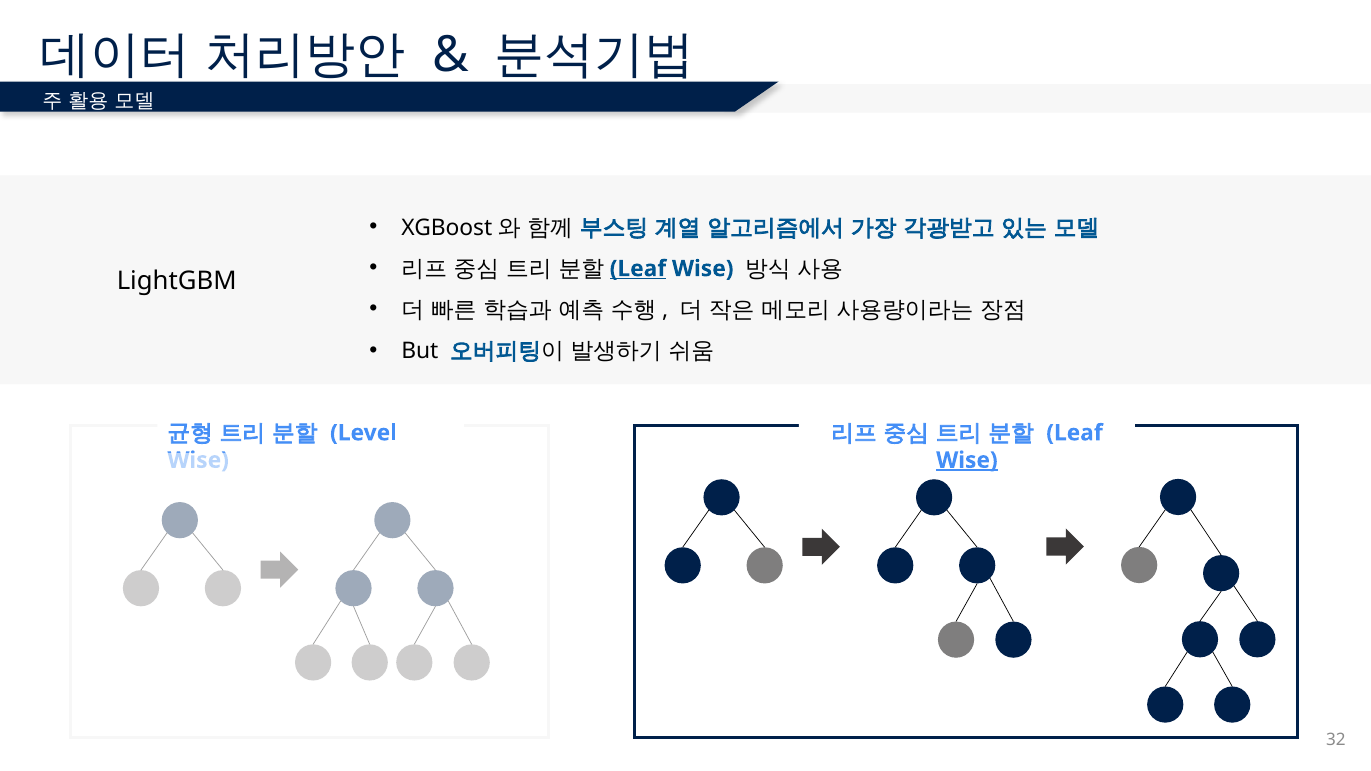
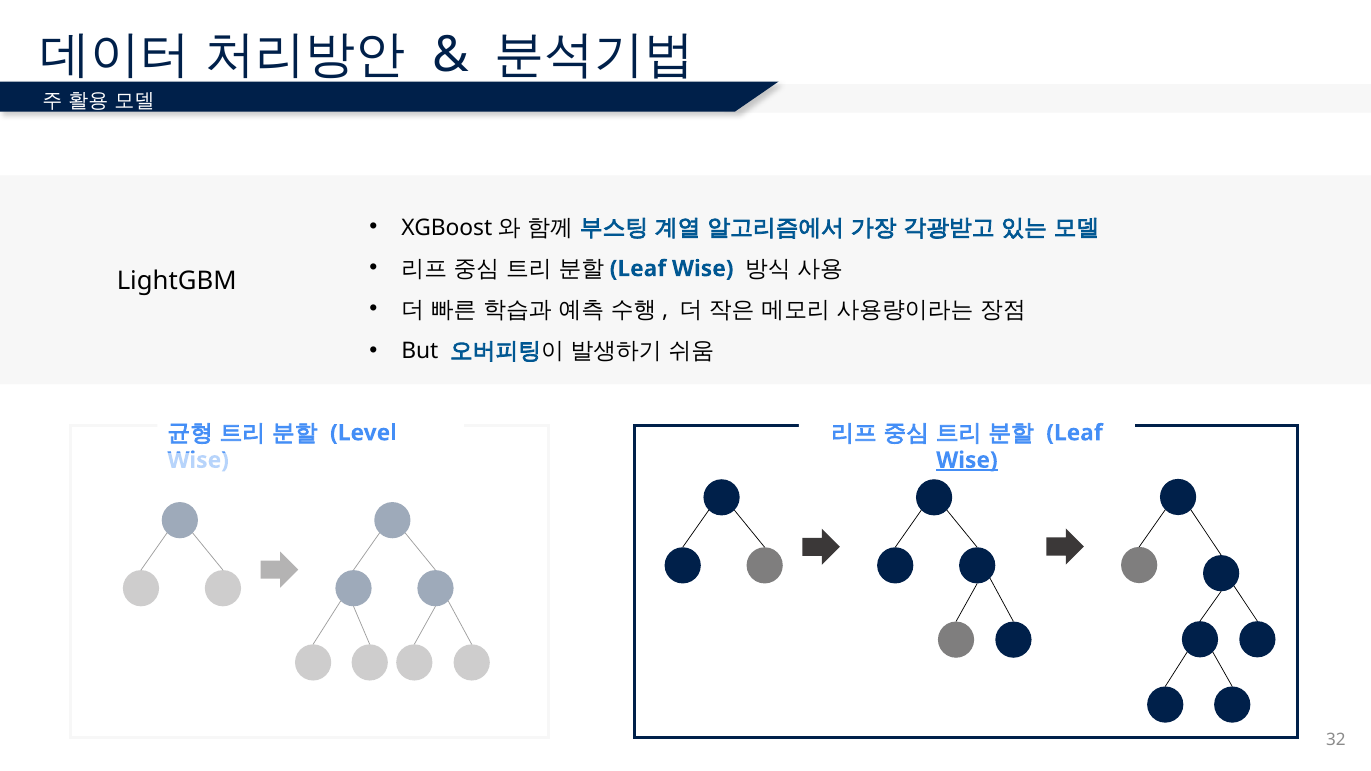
Leaf at (638, 269) underline: present -> none
